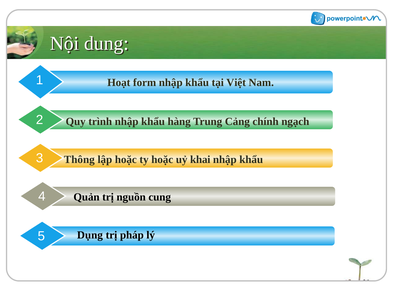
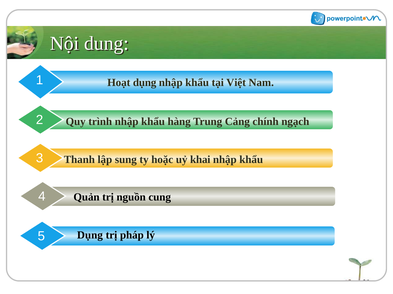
Hoạt form: form -> dụng
Thông: Thông -> Thanh
lập hoặc: hoặc -> sung
